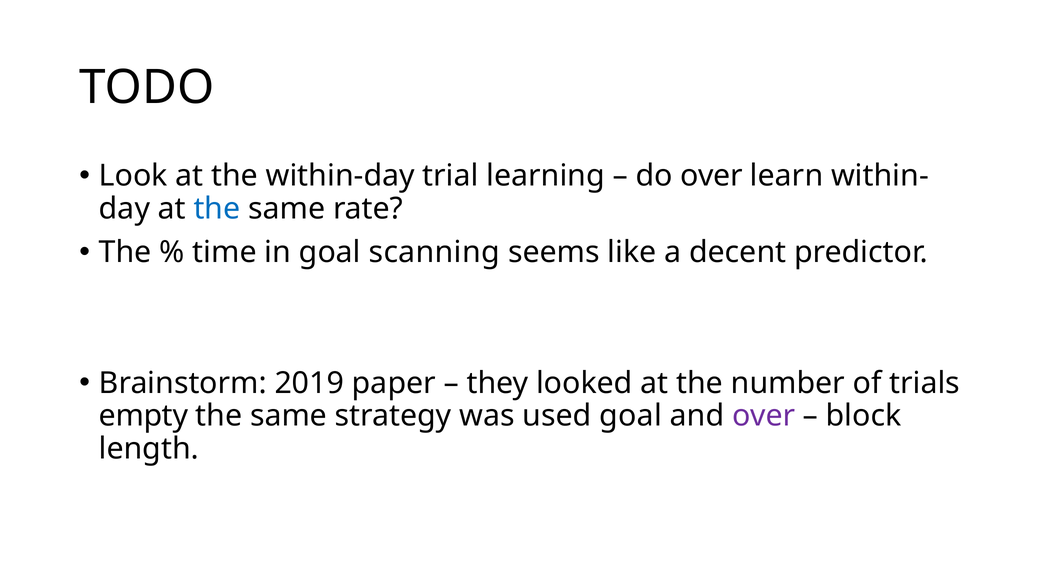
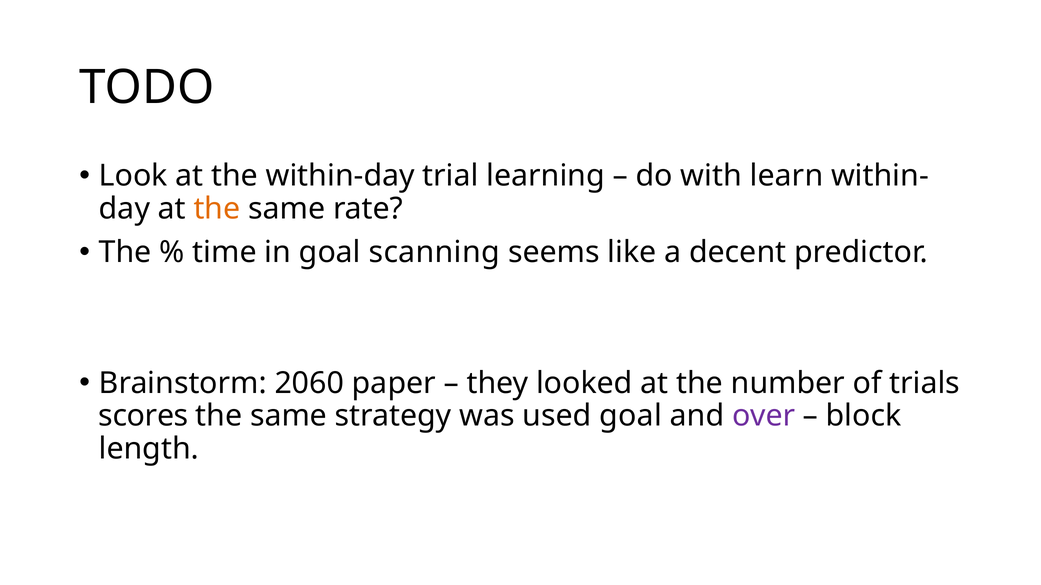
do over: over -> with
the at (217, 209) colour: blue -> orange
2019: 2019 -> 2060
empty: empty -> scores
